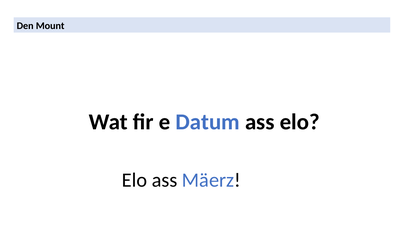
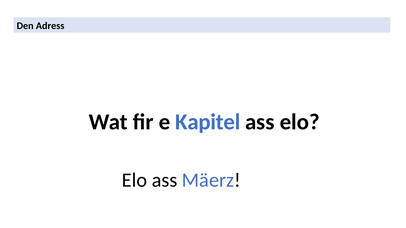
Mount: Mount -> Adress
Datum: Datum -> Kapitel
